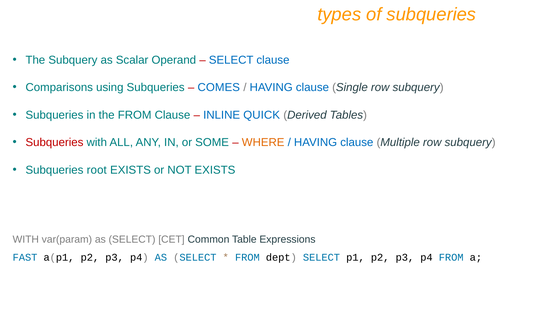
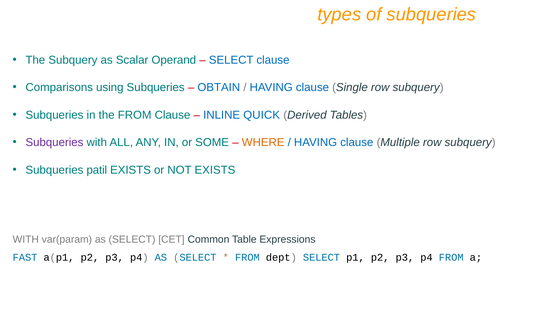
COMES: COMES -> OBTAIN
Subqueries at (54, 142) colour: red -> purple
root: root -> patil
